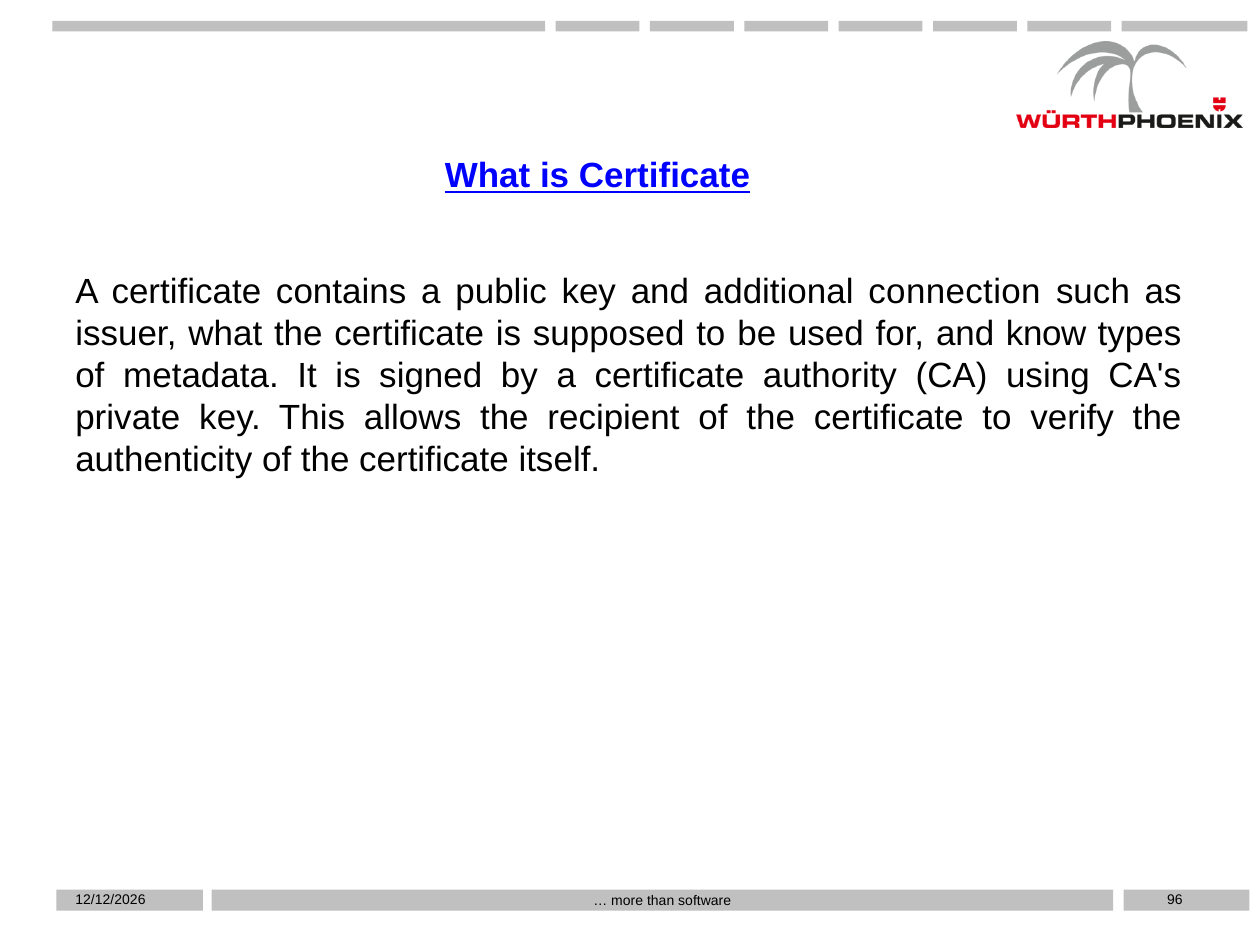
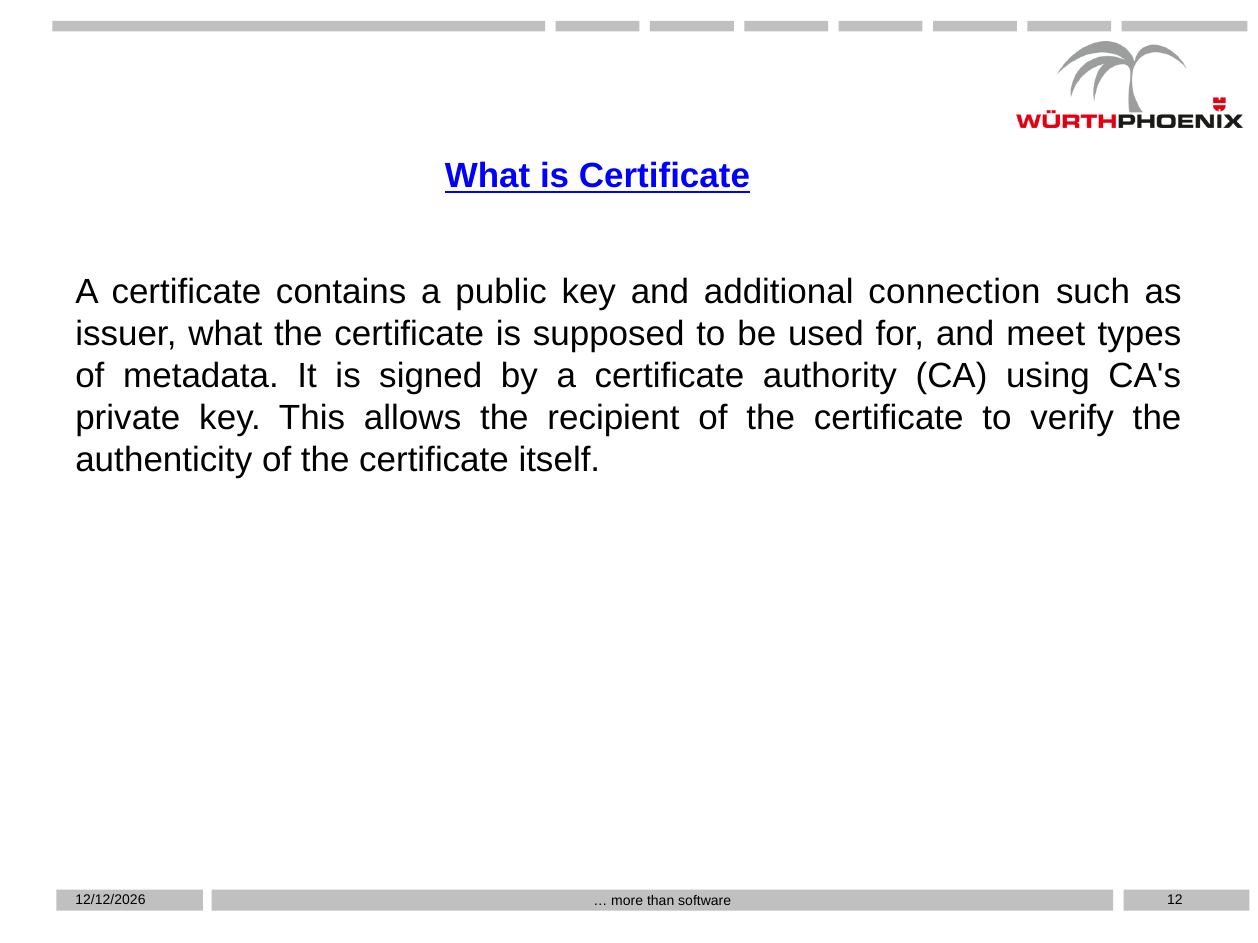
know: know -> meet
96: 96 -> 12
